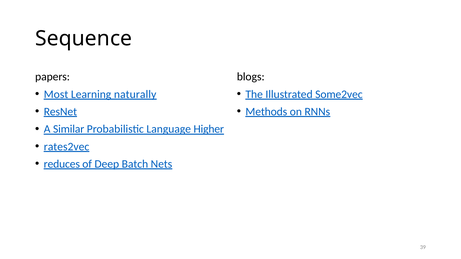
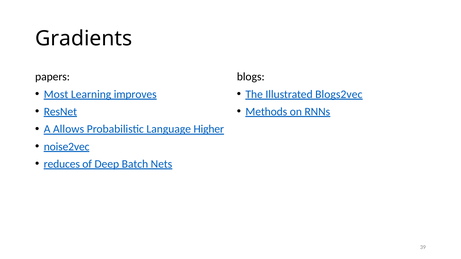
Sequence: Sequence -> Gradients
naturally: naturally -> improves
Some2vec: Some2vec -> Blogs2vec
Similar: Similar -> Allows
rates2vec: rates2vec -> noise2vec
